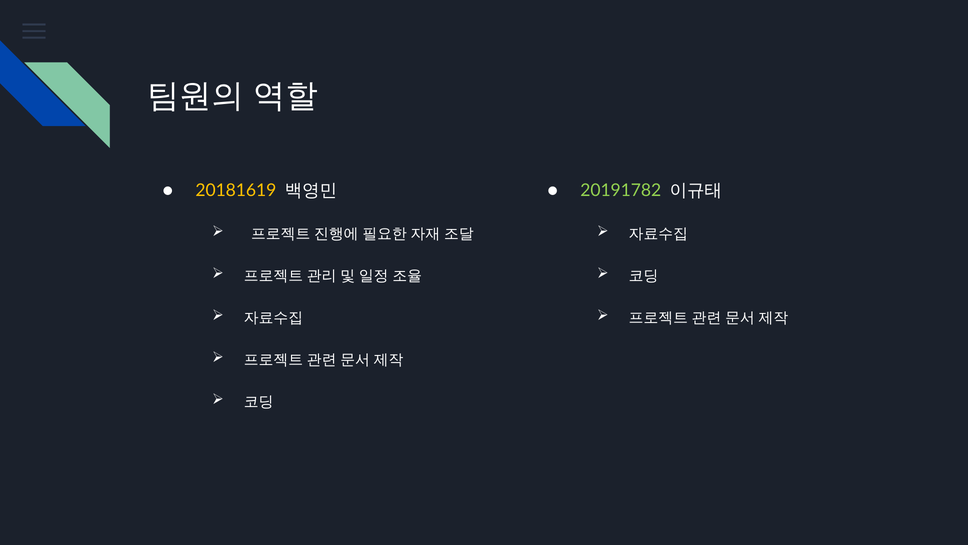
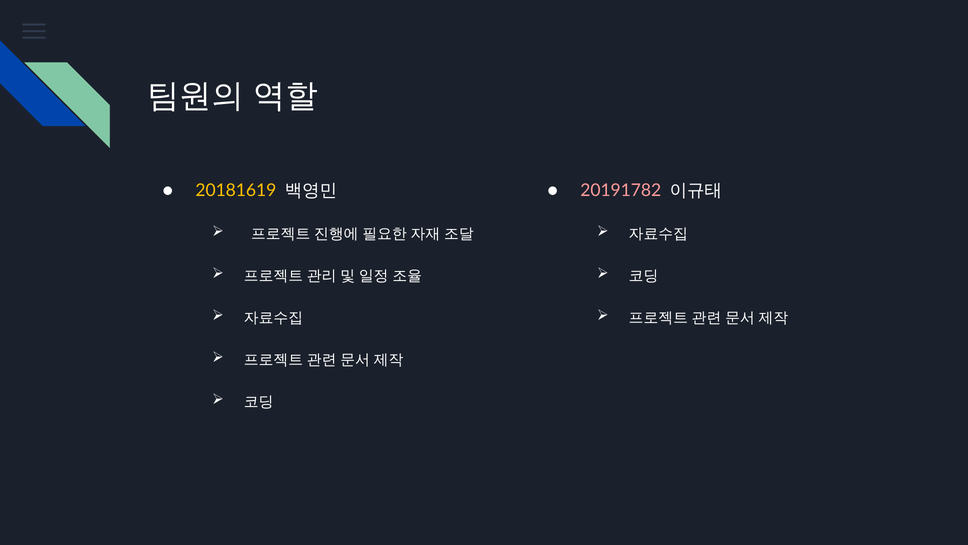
20191782 colour: light green -> pink
